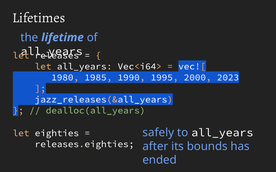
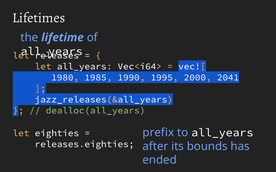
2023: 2023 -> 2041
safely: safely -> prefix
